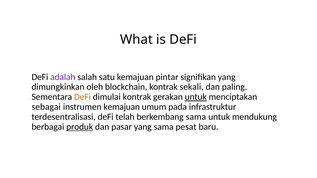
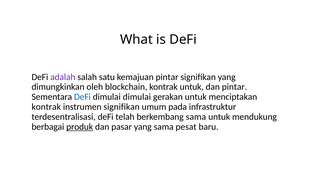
kontrak sekali: sekali -> untuk
dan paling: paling -> pintar
DeFi at (82, 97) colour: orange -> blue
dimulai kontrak: kontrak -> dimulai
untuk at (196, 97) underline: present -> none
sebagai at (46, 107): sebagai -> kontrak
instrumen kemajuan: kemajuan -> signifikan
